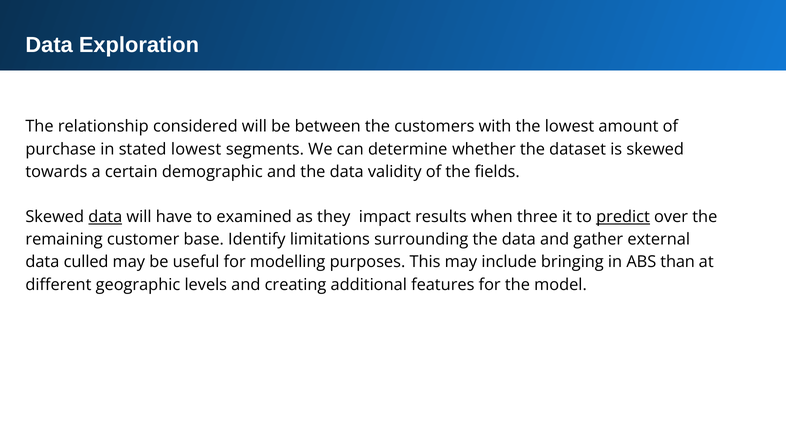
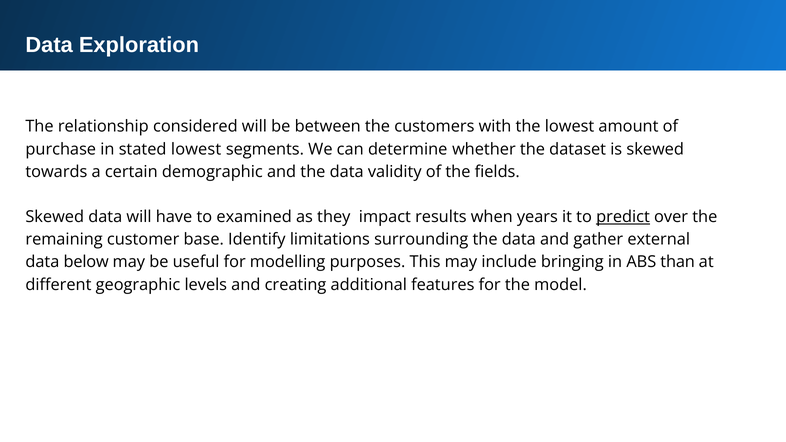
data at (105, 217) underline: present -> none
three: three -> years
culled: culled -> below
